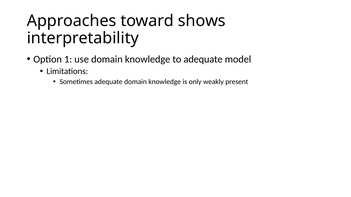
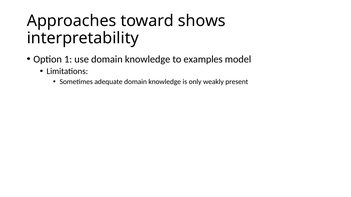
to adequate: adequate -> examples
